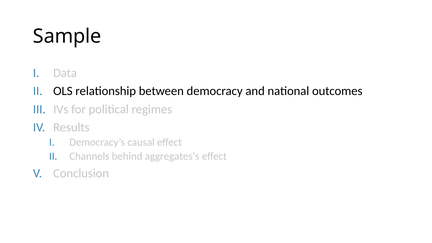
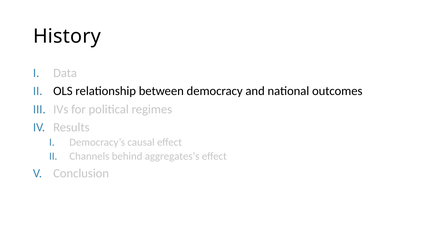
Sample: Sample -> History
